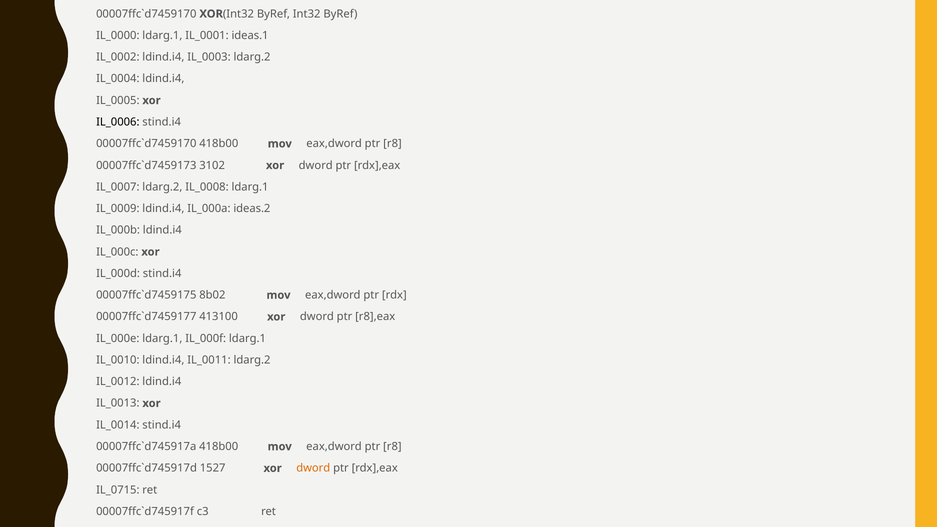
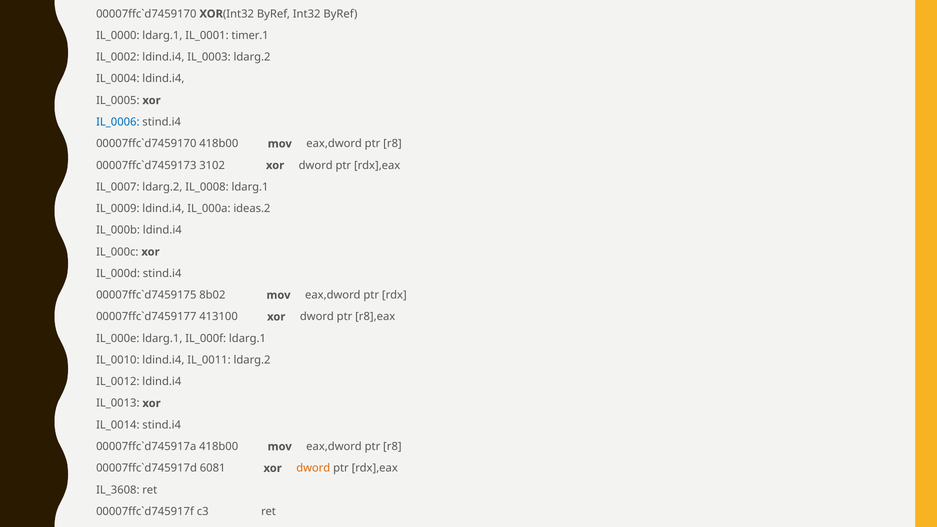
ideas.1: ideas.1 -> timer.1
IL_0006 colour: black -> blue
1527: 1527 -> 6081
IL_0715: IL_0715 -> IL_3608
